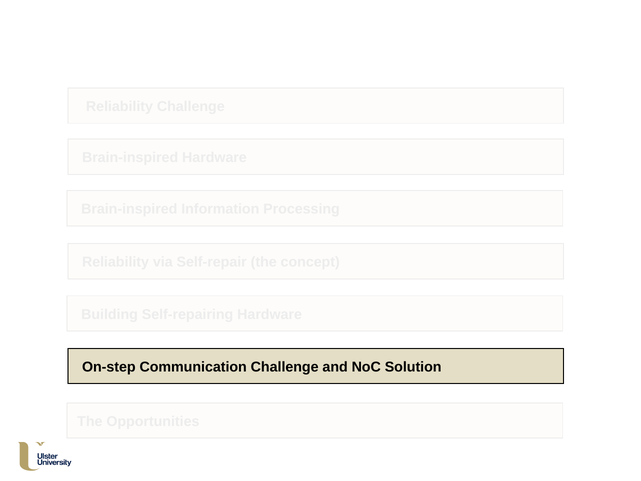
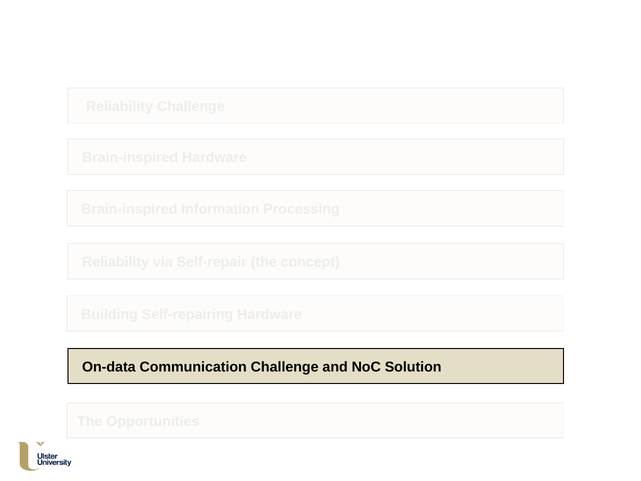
On-step: On-step -> On-data
